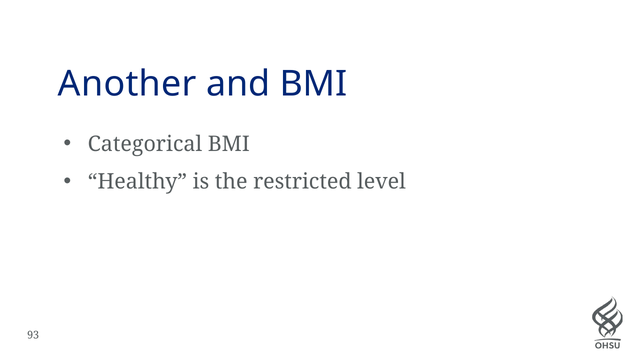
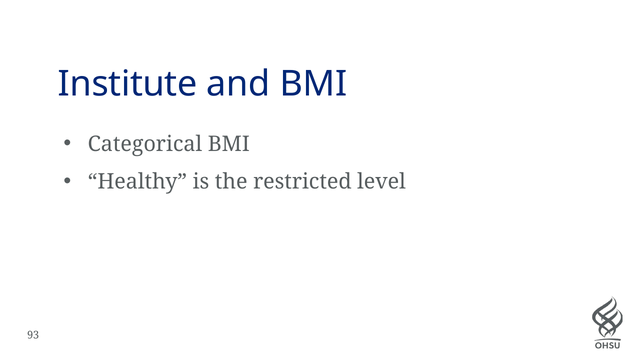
Another: Another -> Institute
